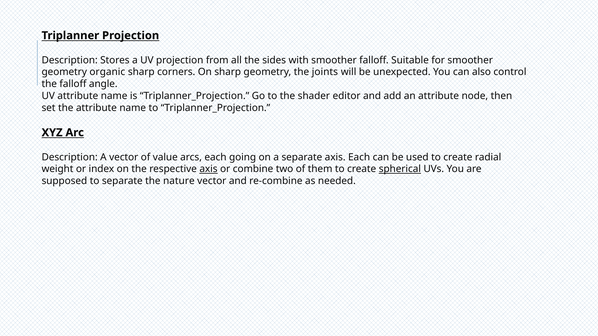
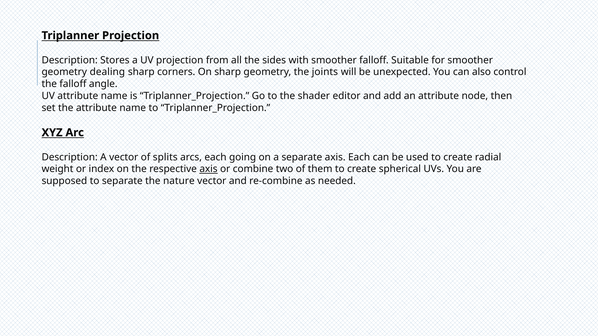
organic: organic -> dealing
value: value -> splits
spherical underline: present -> none
